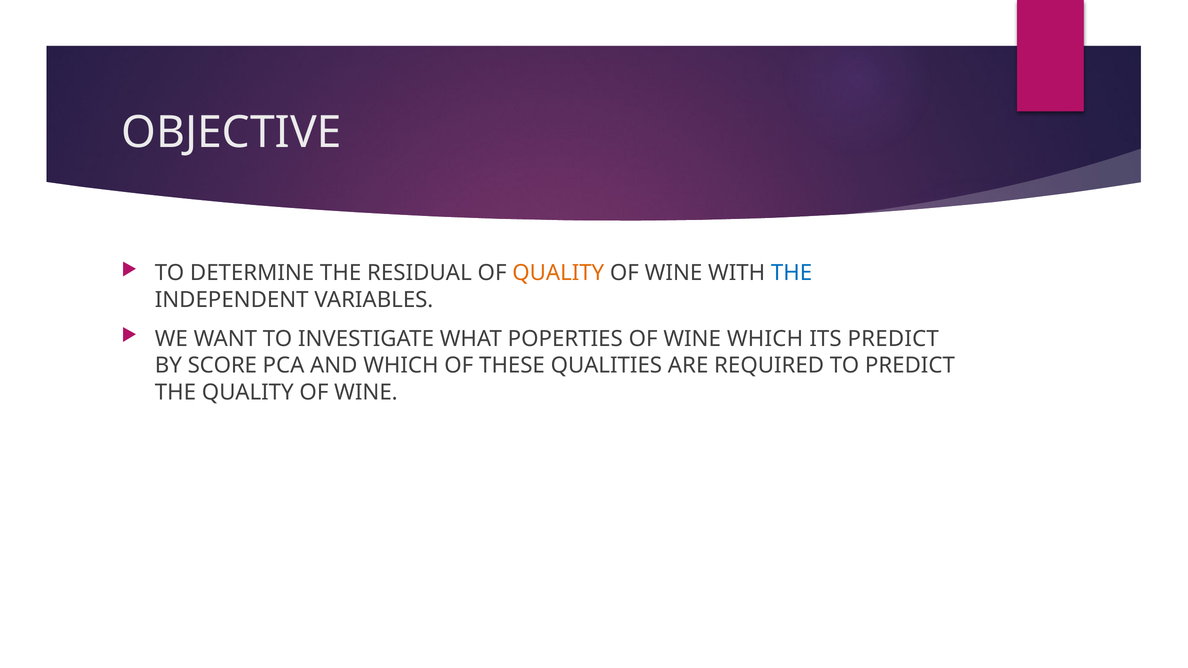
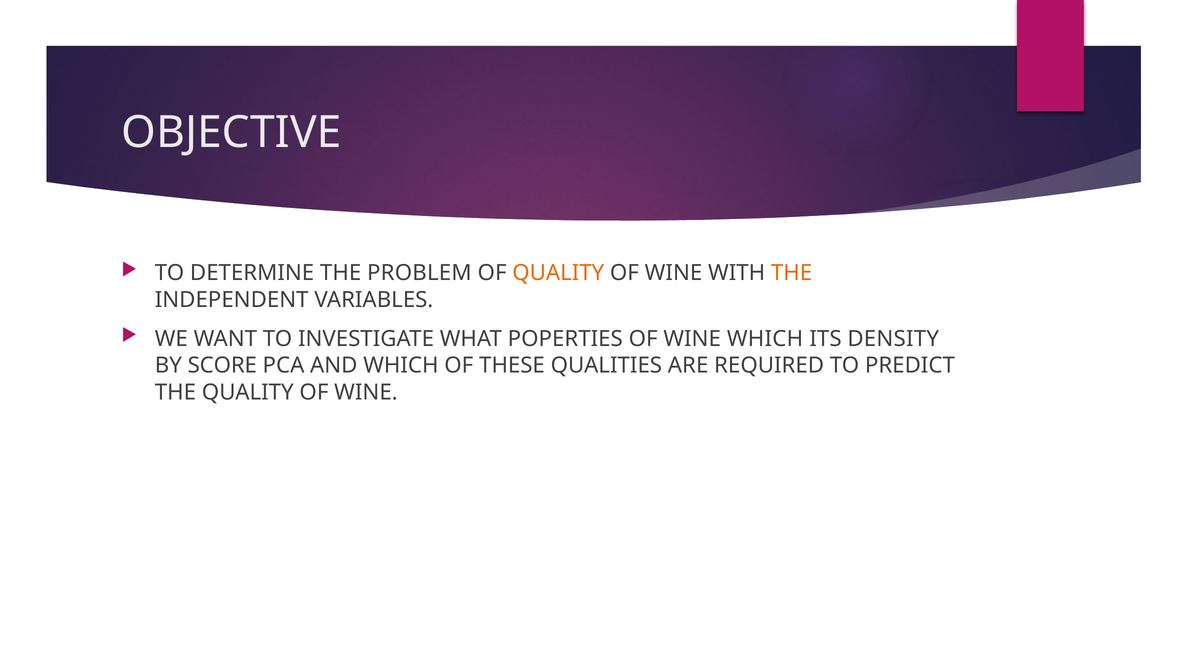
RESIDUAL: RESIDUAL -> PROBLEM
THE at (792, 273) colour: blue -> orange
ITS PREDICT: PREDICT -> DENSITY
